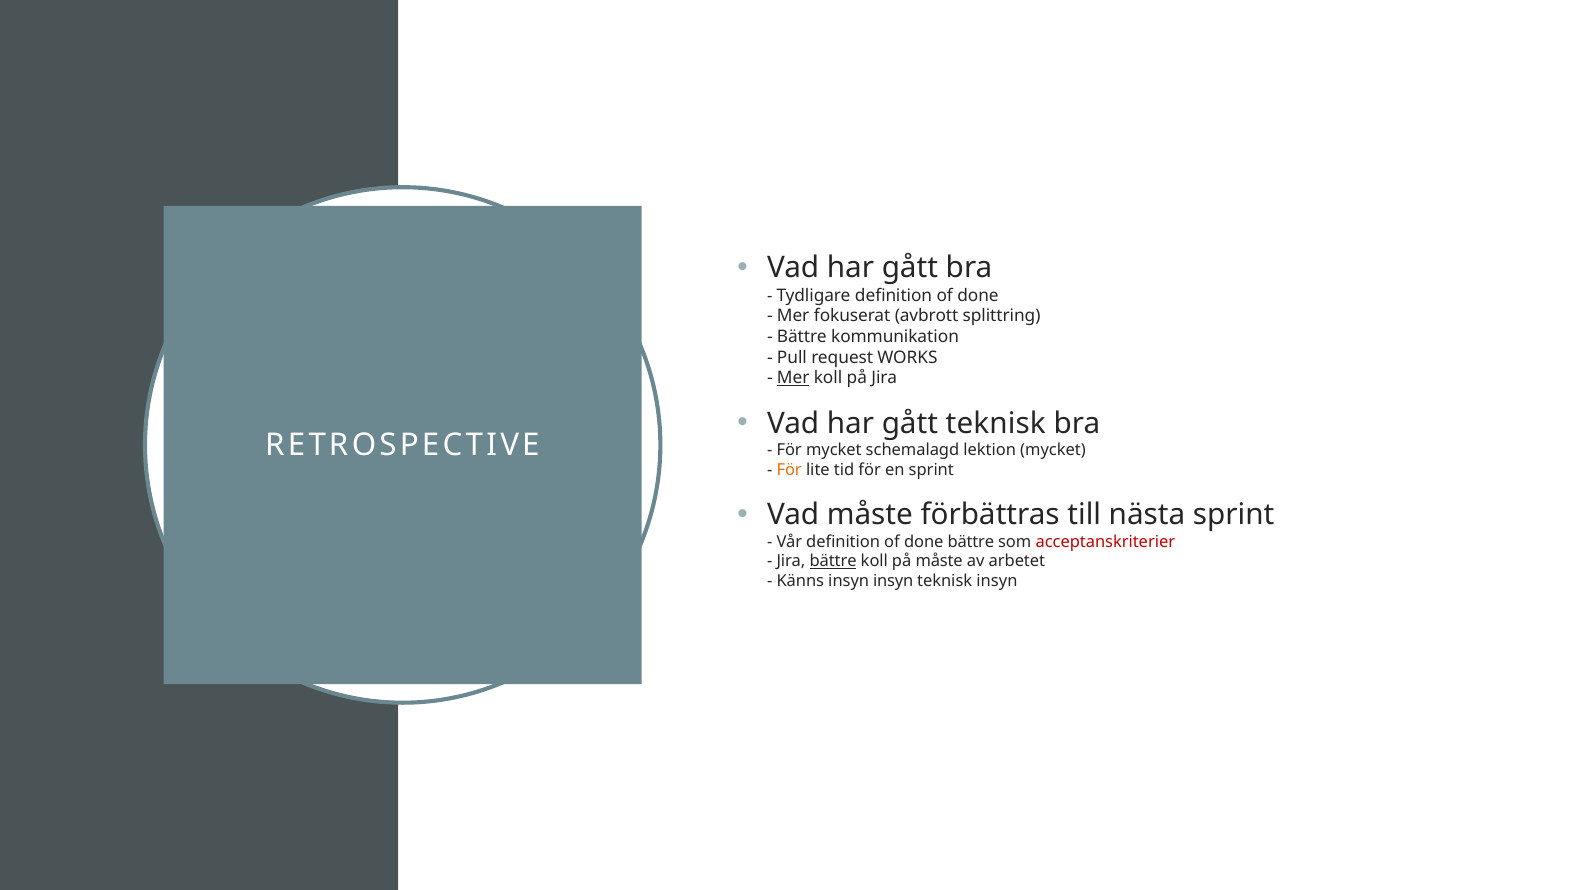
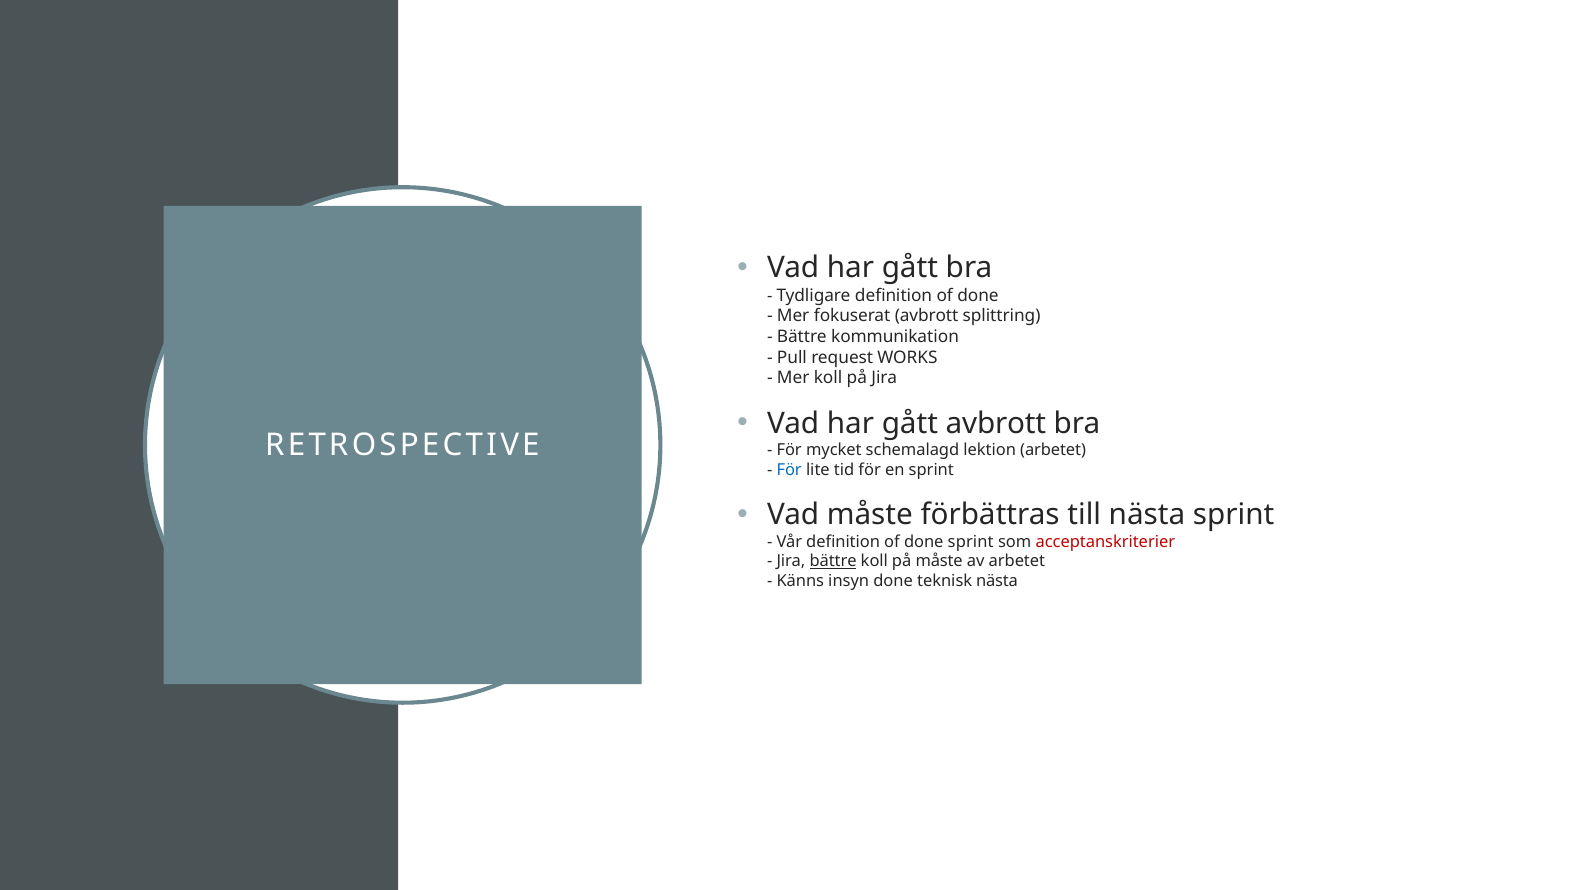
Mer at (793, 378) underline: present -> none
gått teknisk: teknisk -> avbrott
lektion mycket: mycket -> arbetet
För at (789, 470) colour: orange -> blue
done bättre: bättre -> sprint
insyn insyn: insyn -> done
teknisk insyn: insyn -> nästa
